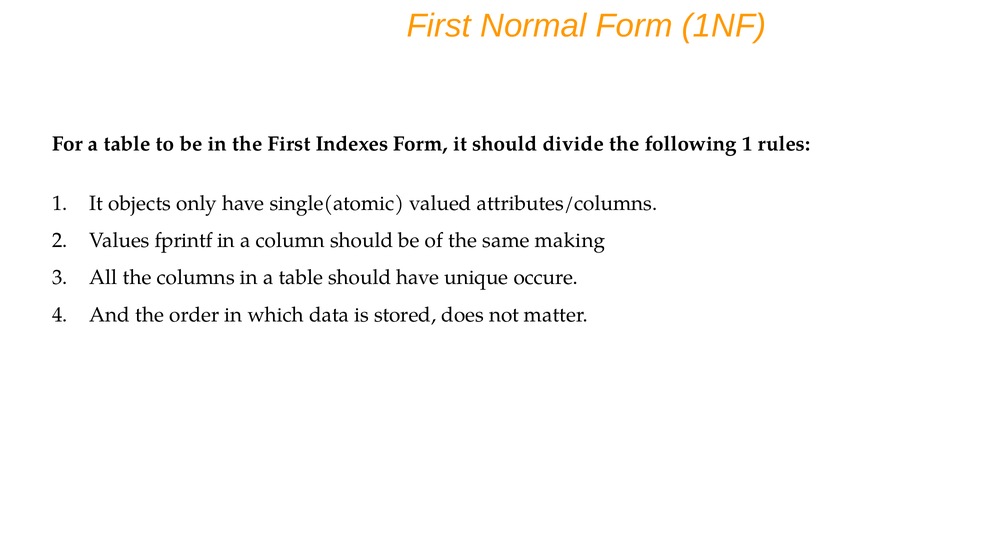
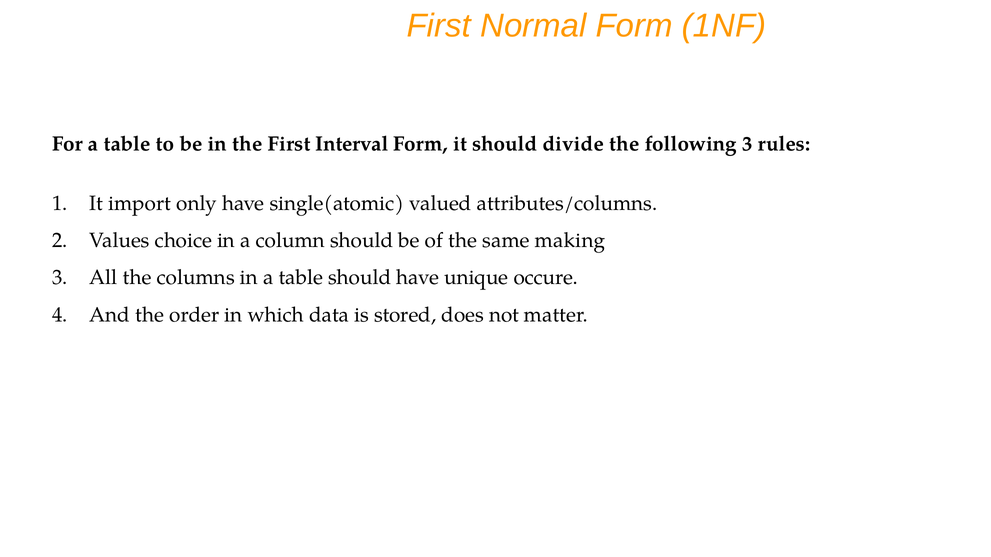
Indexes: Indexes -> Interval
following 1: 1 -> 3
objects: objects -> import
fprintf: fprintf -> choice
